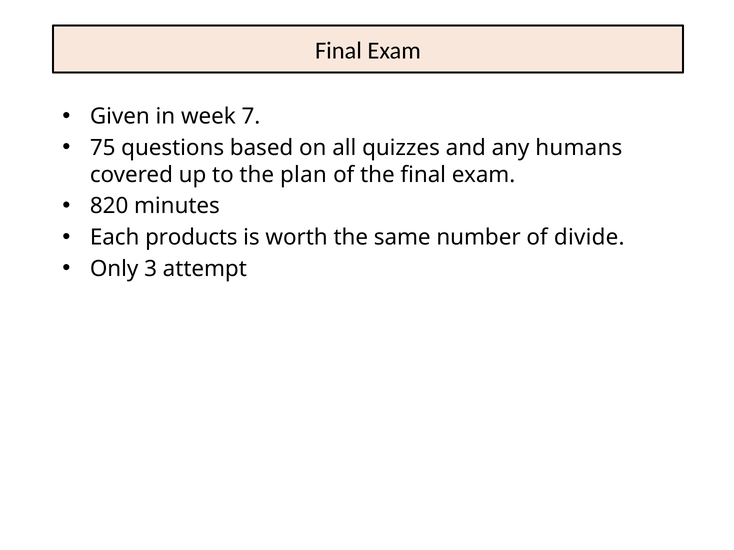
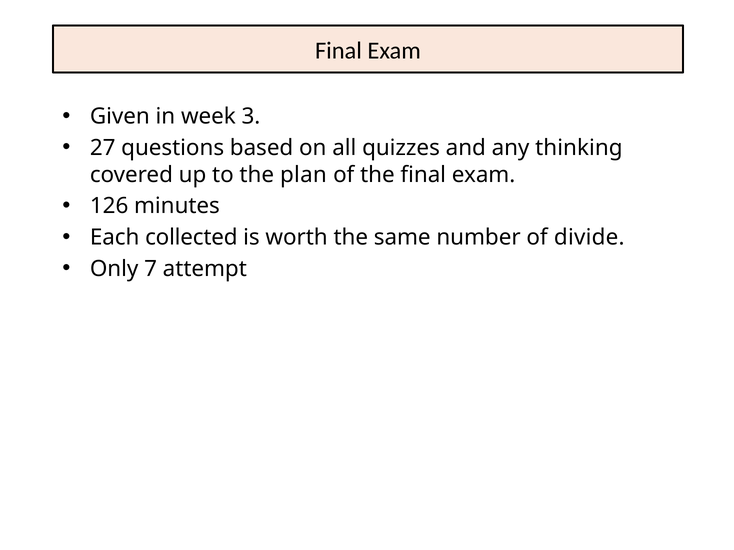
7: 7 -> 3
75: 75 -> 27
humans: humans -> thinking
820: 820 -> 126
products: products -> collected
3: 3 -> 7
